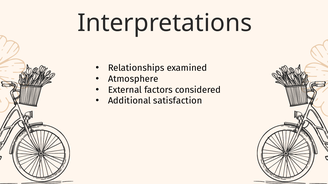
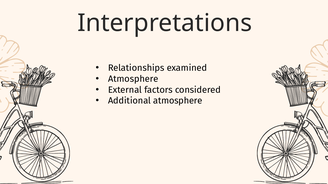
Additional satisfaction: satisfaction -> atmosphere
